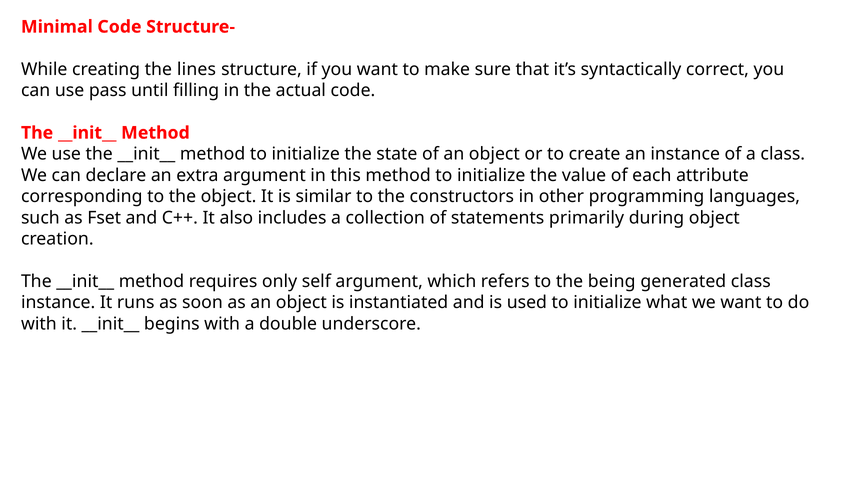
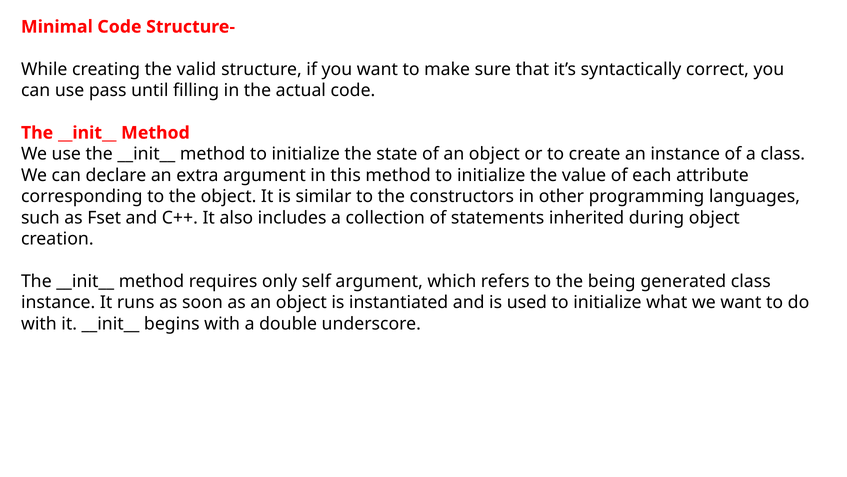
lines: lines -> valid
primarily: primarily -> inherited
